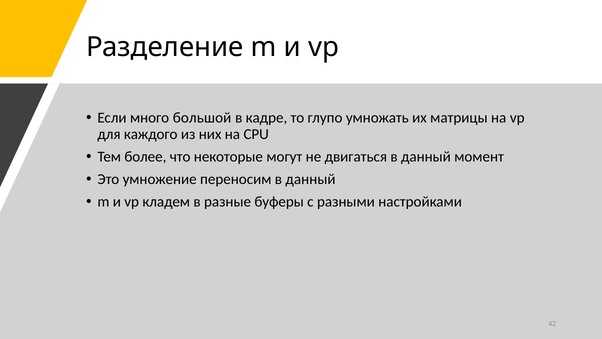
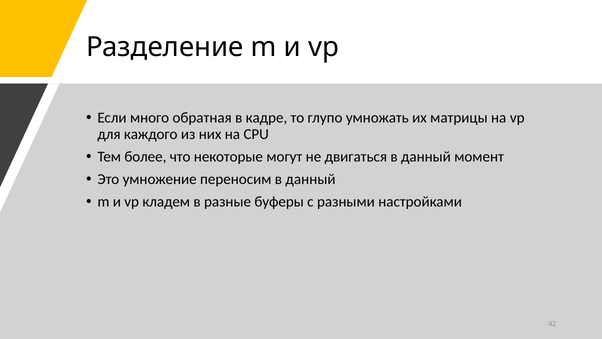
большой: большой -> обратная
